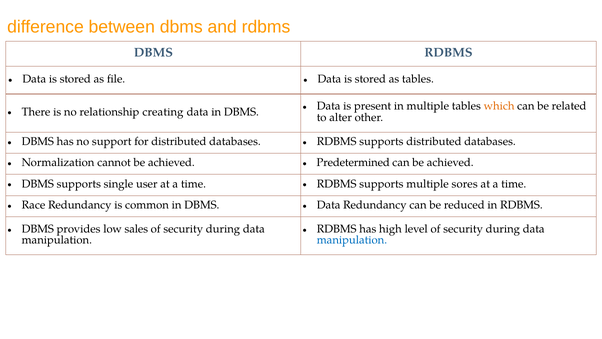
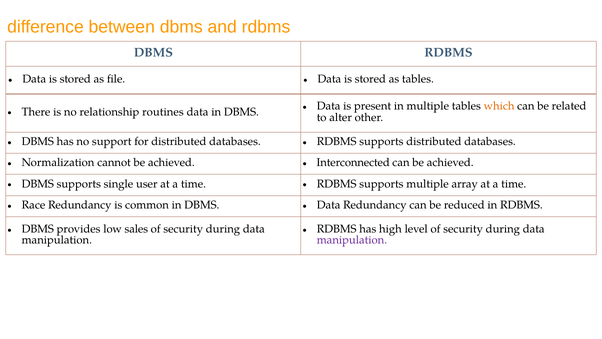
creating: creating -> routines
Predetermined: Predetermined -> Interconnected
sores: sores -> array
manipulation at (352, 240) colour: blue -> purple
